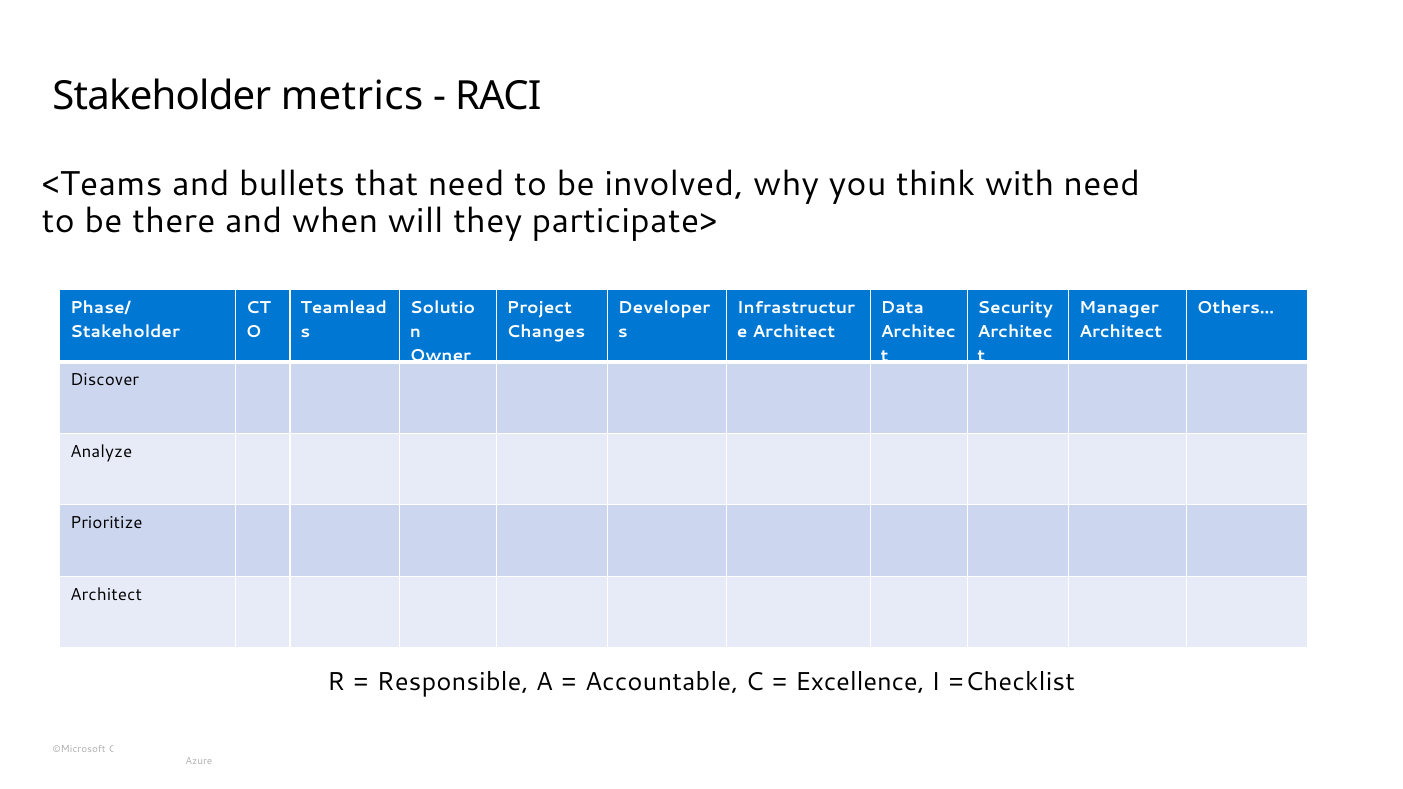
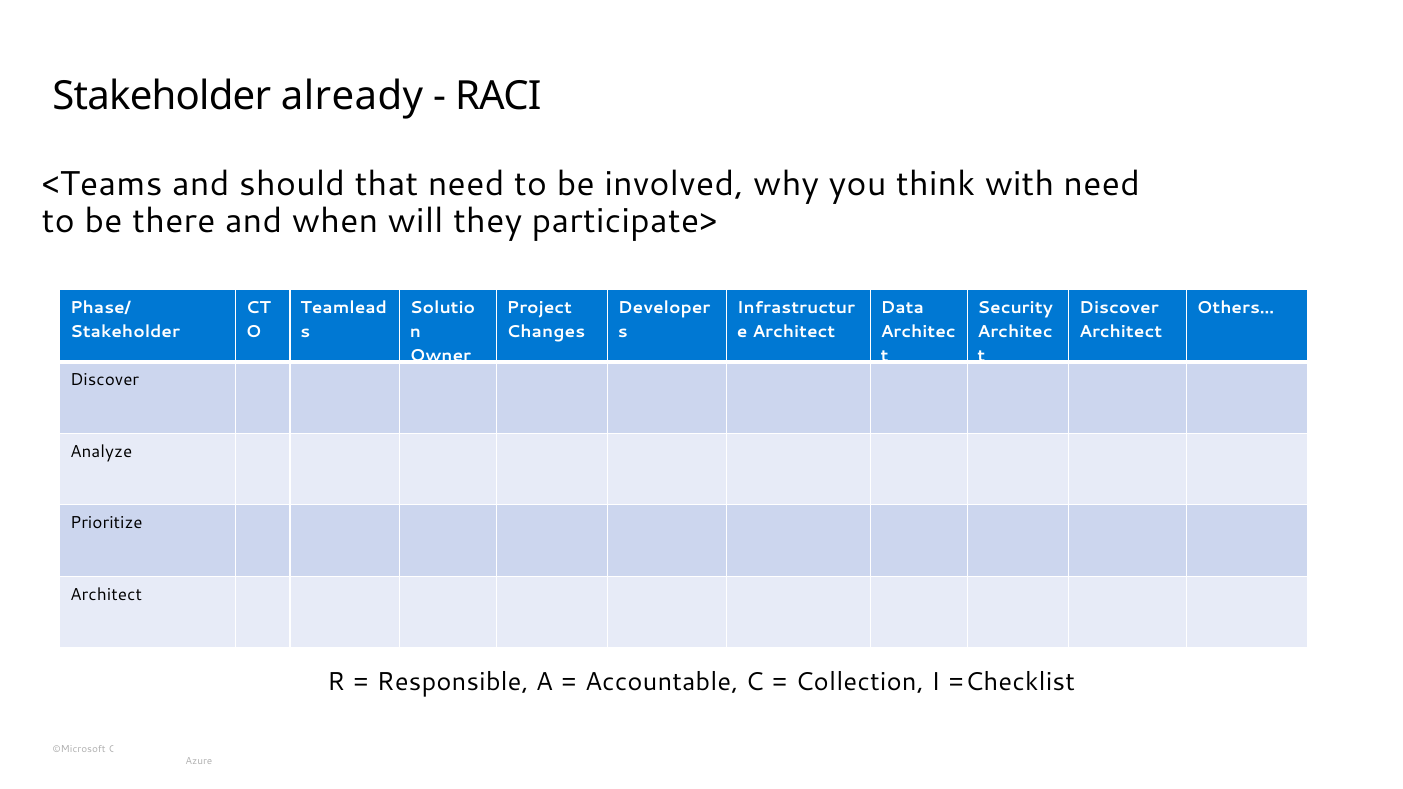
metrics: metrics -> already
bullets: bullets -> should
Manager at (1119, 308): Manager -> Discover
Excellence: Excellence -> Collection
